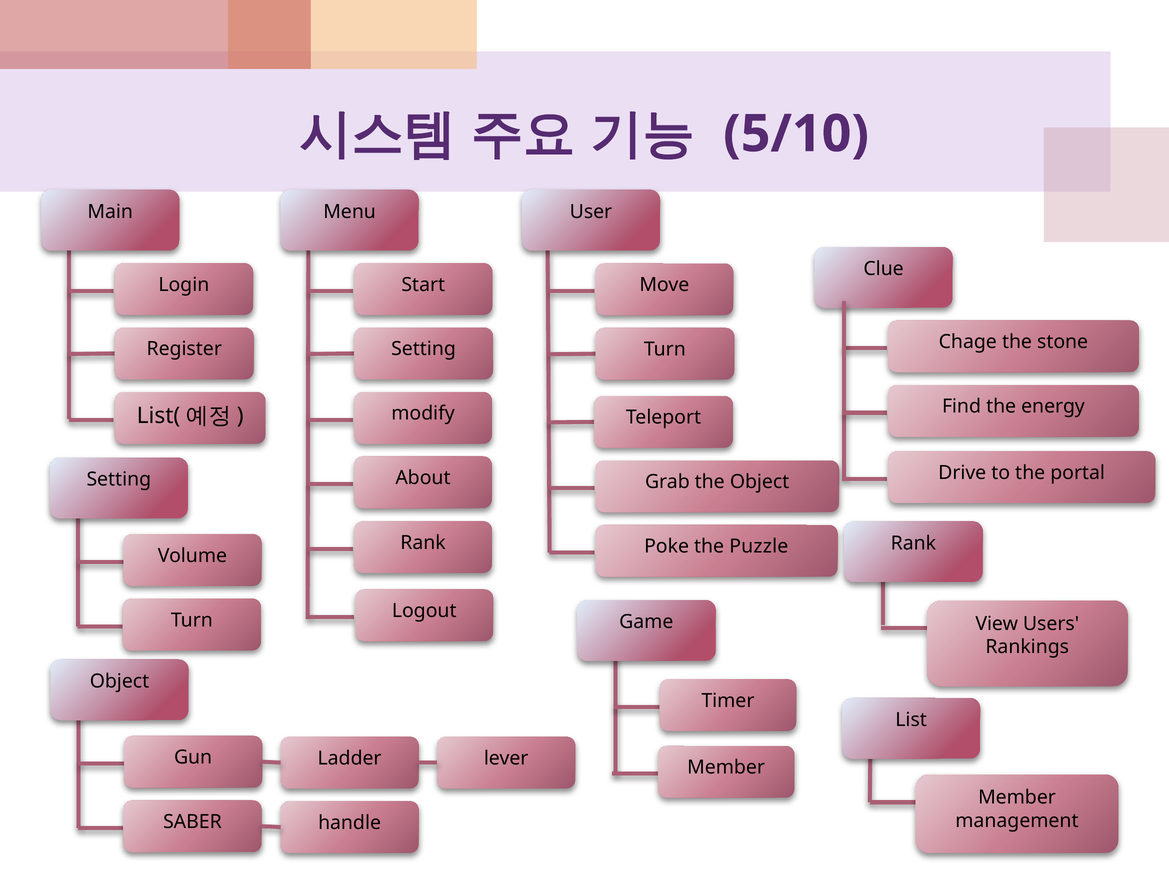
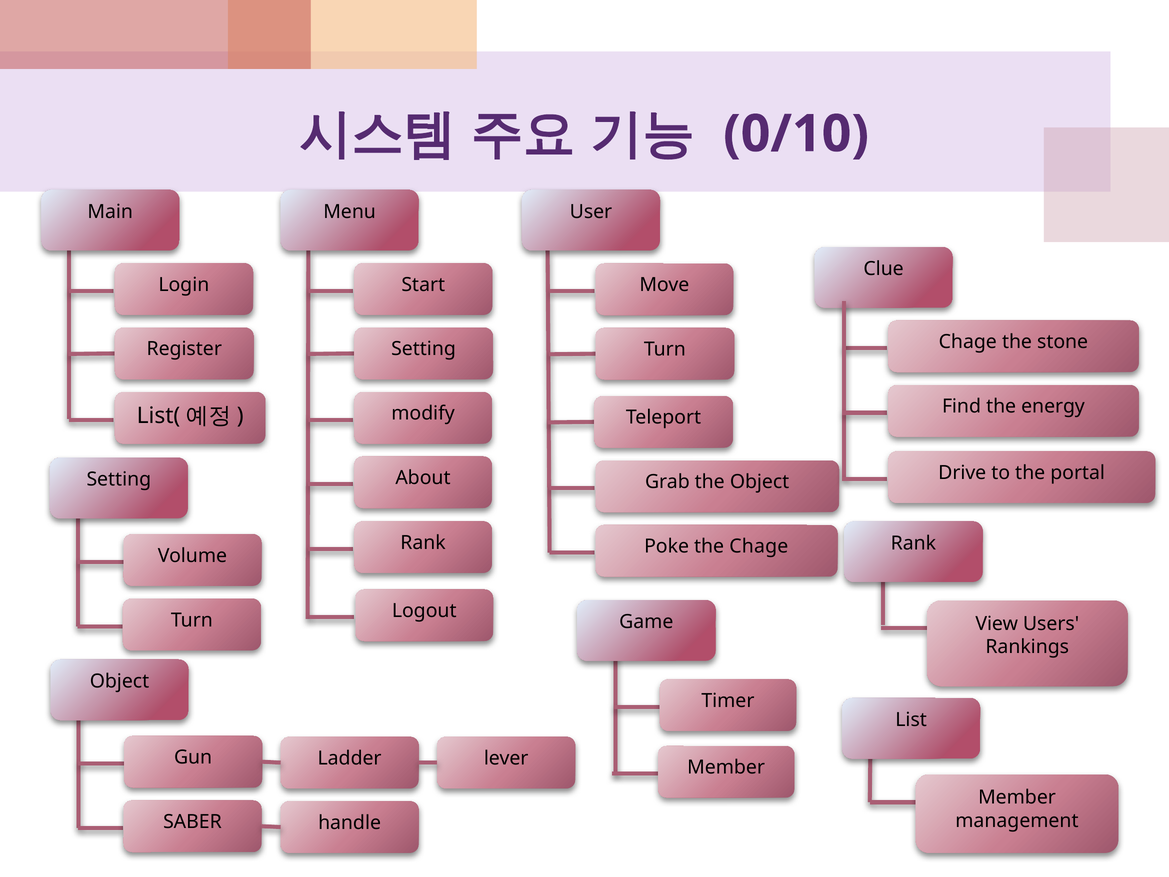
5/10: 5/10 -> 0/10
Puzzle at (759, 546): Puzzle -> Chage
